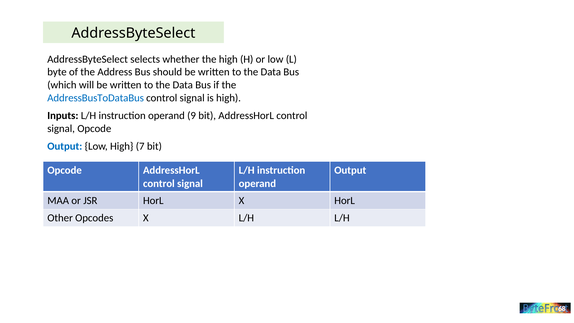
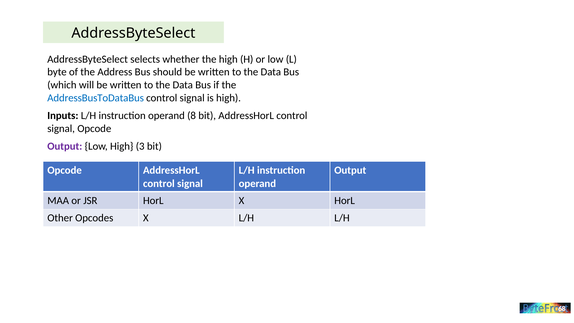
9: 9 -> 8
Output at (65, 146) colour: blue -> purple
7: 7 -> 3
